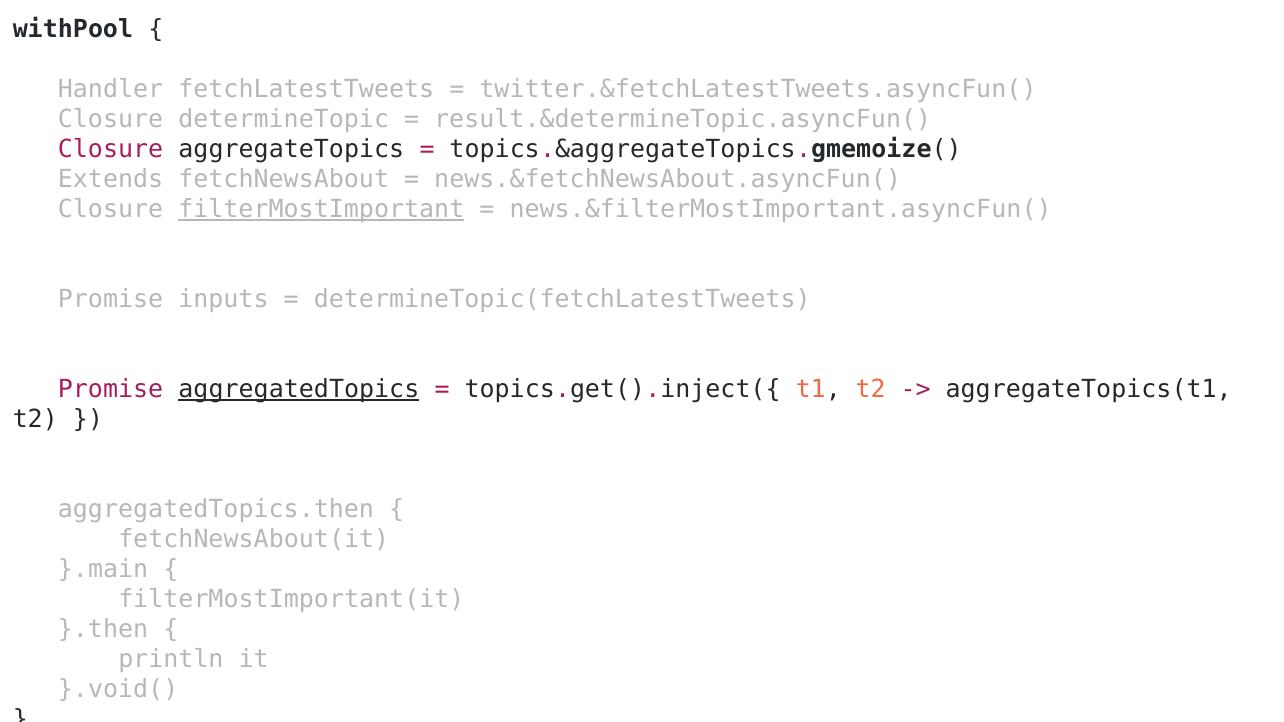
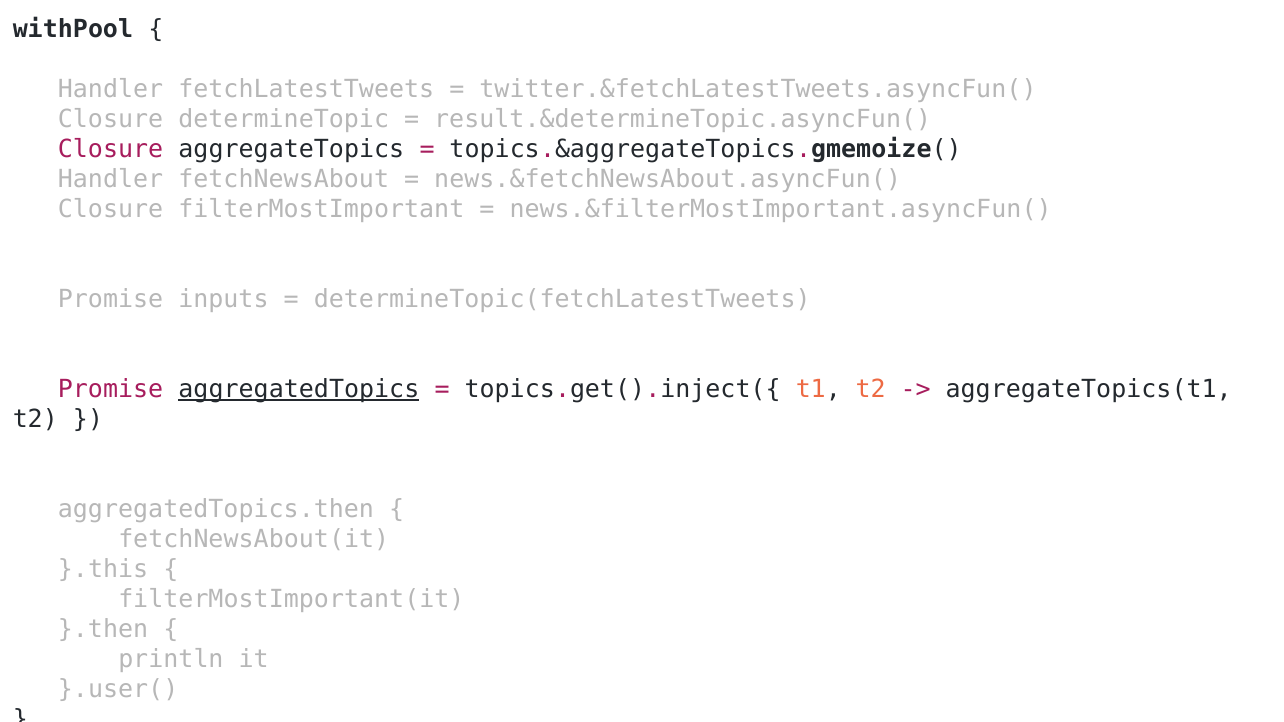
Extends at (111, 179): Extends -> Handler
filterMostImportant underline: present -> none
}.main: }.main -> }.this
}.void(: }.void( -> }.user(
